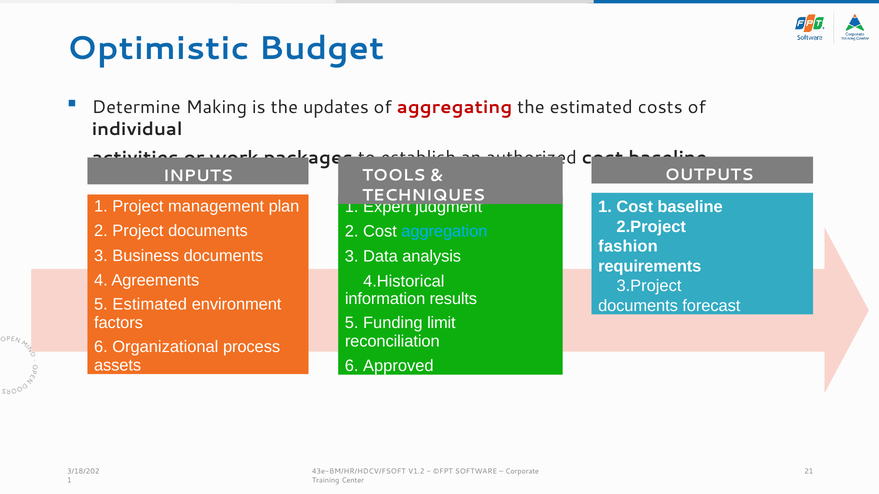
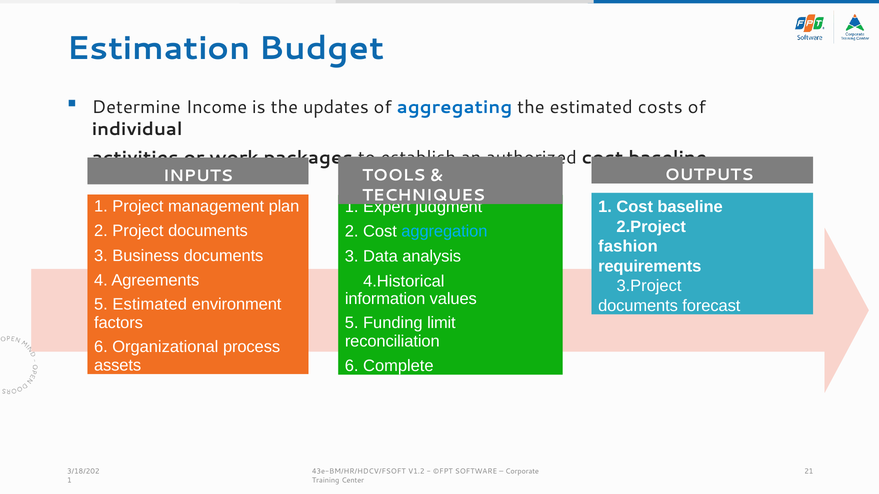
Optimistic: Optimistic -> Estimation
Making: Making -> Income
aggregating colour: red -> blue
results: results -> values
Approved: Approved -> Complete
